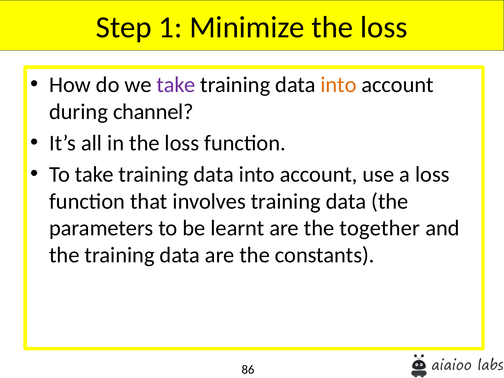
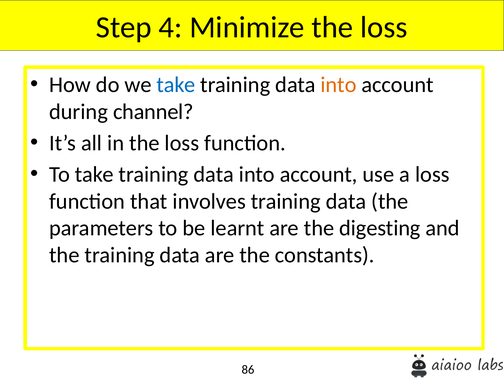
1: 1 -> 4
take at (176, 85) colour: purple -> blue
together: together -> digesting
